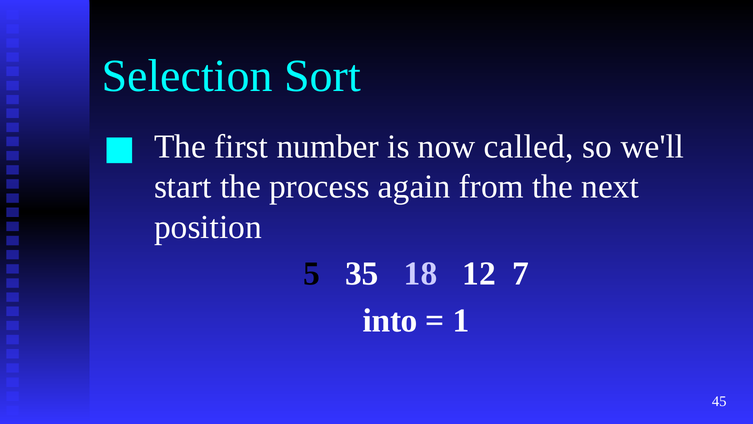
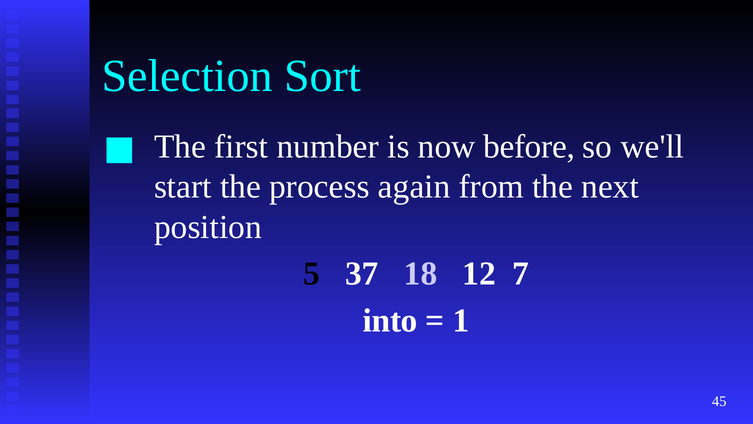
called: called -> before
35: 35 -> 37
